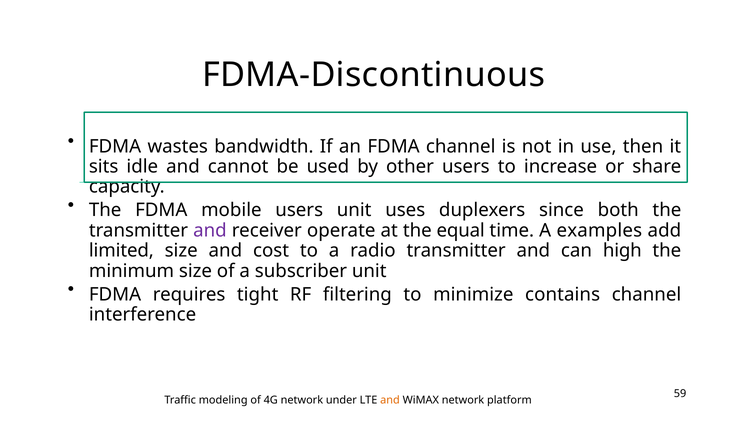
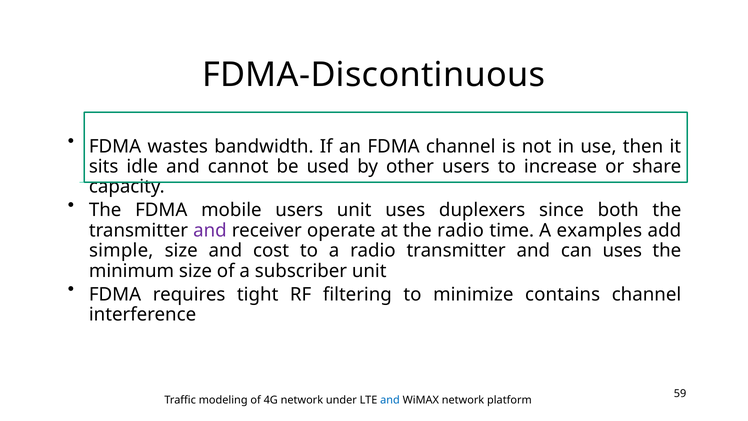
the equal: equal -> radio
limited: limited -> simple
can high: high -> uses
and at (390, 400) colour: orange -> blue
